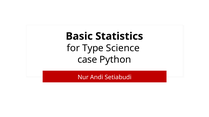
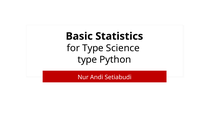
case at (87, 60): case -> type
